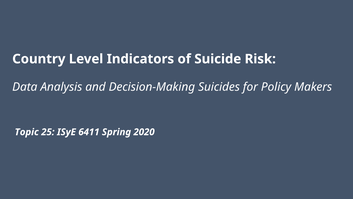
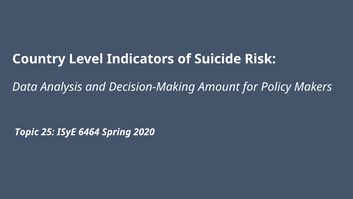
Suicides: Suicides -> Amount
6411: 6411 -> 6464
